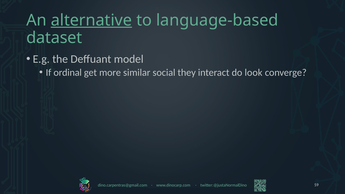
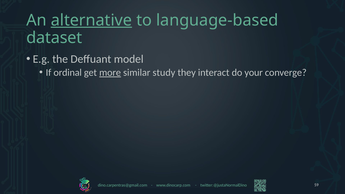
more underline: none -> present
social: social -> study
look: look -> your
